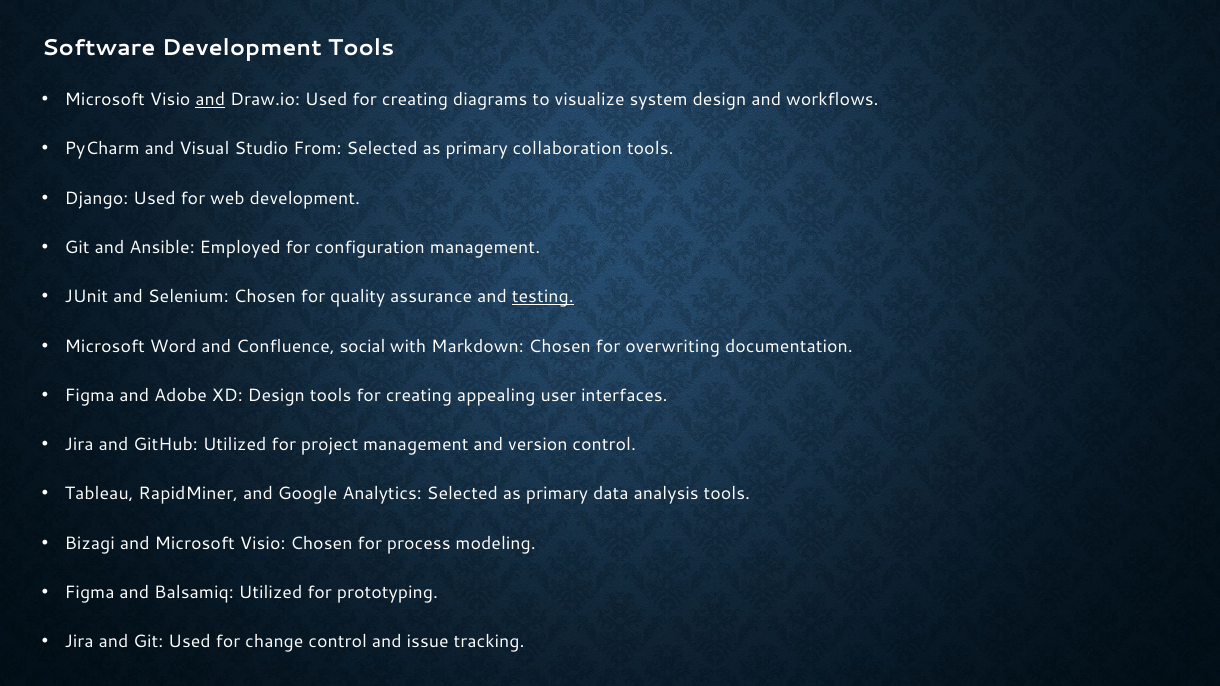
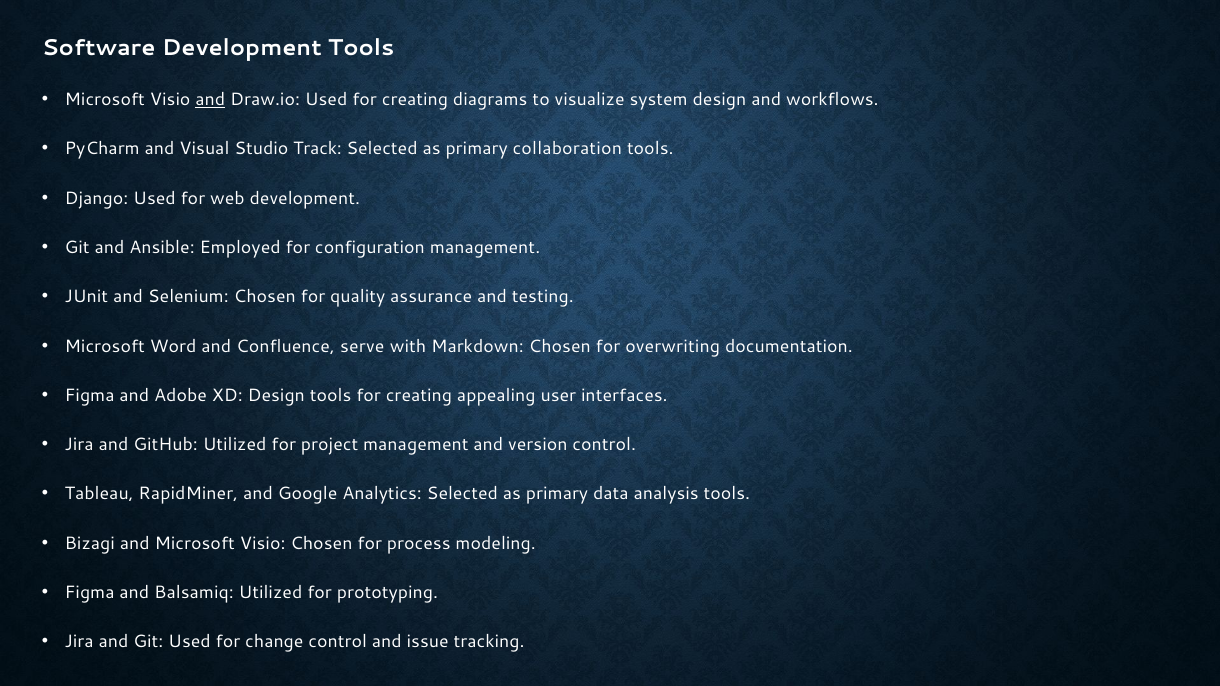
From: From -> Track
testing underline: present -> none
social: social -> serve
